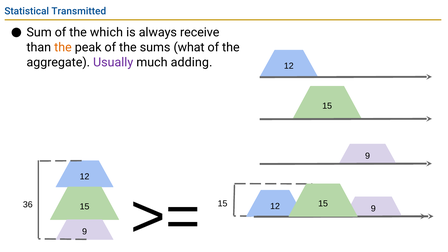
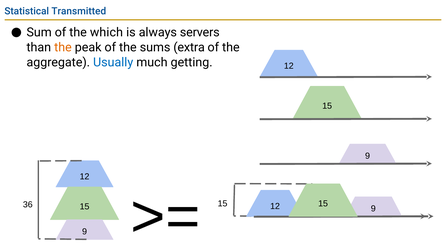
receive: receive -> servers
what: what -> extra
Usually colour: purple -> blue
adding: adding -> getting
